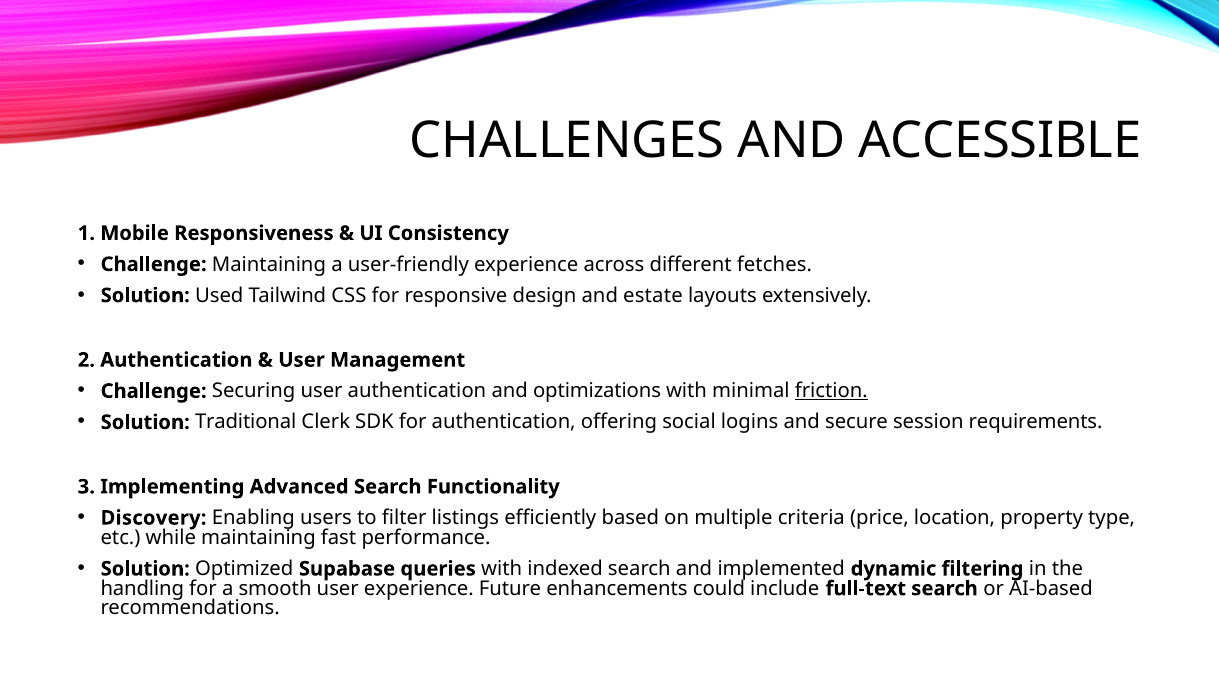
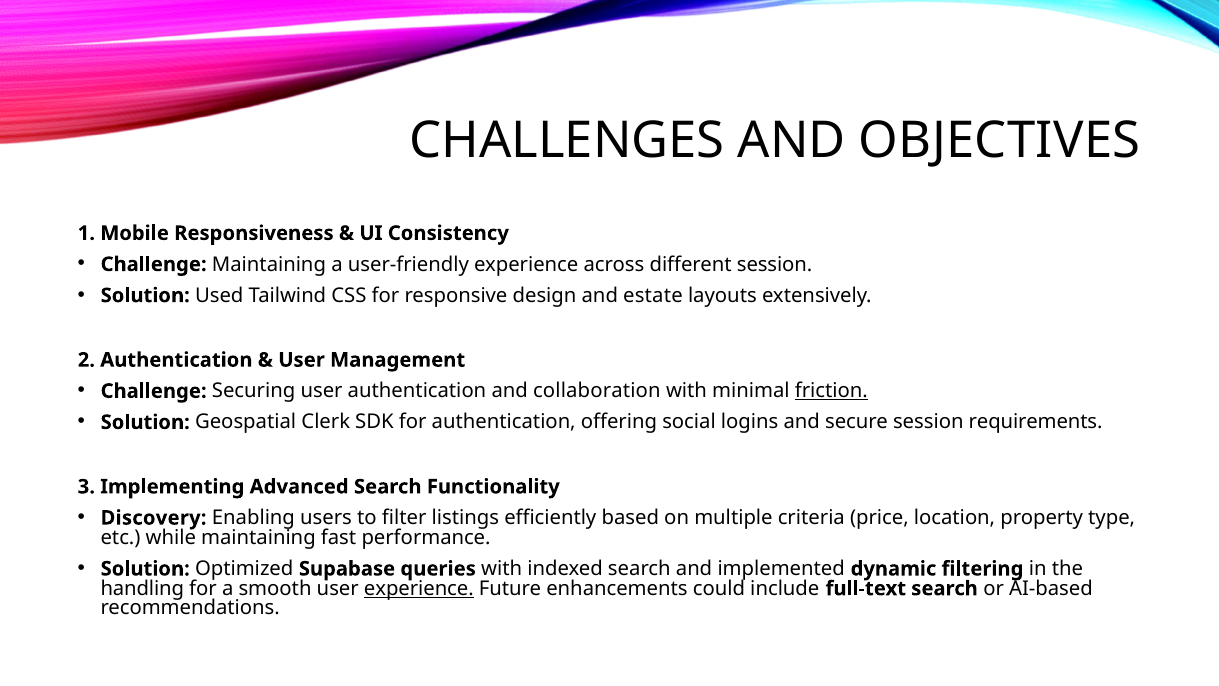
ACCESSIBLE: ACCESSIBLE -> OBJECTIVES
different fetches: fetches -> session
optimizations: optimizations -> collaboration
Traditional: Traditional -> Geospatial
experience at (419, 588) underline: none -> present
